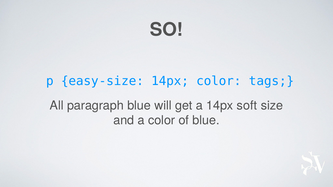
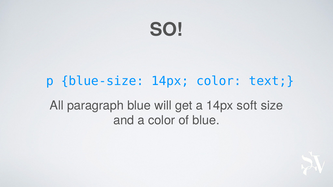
easy-size: easy-size -> blue-size
tags: tags -> text
